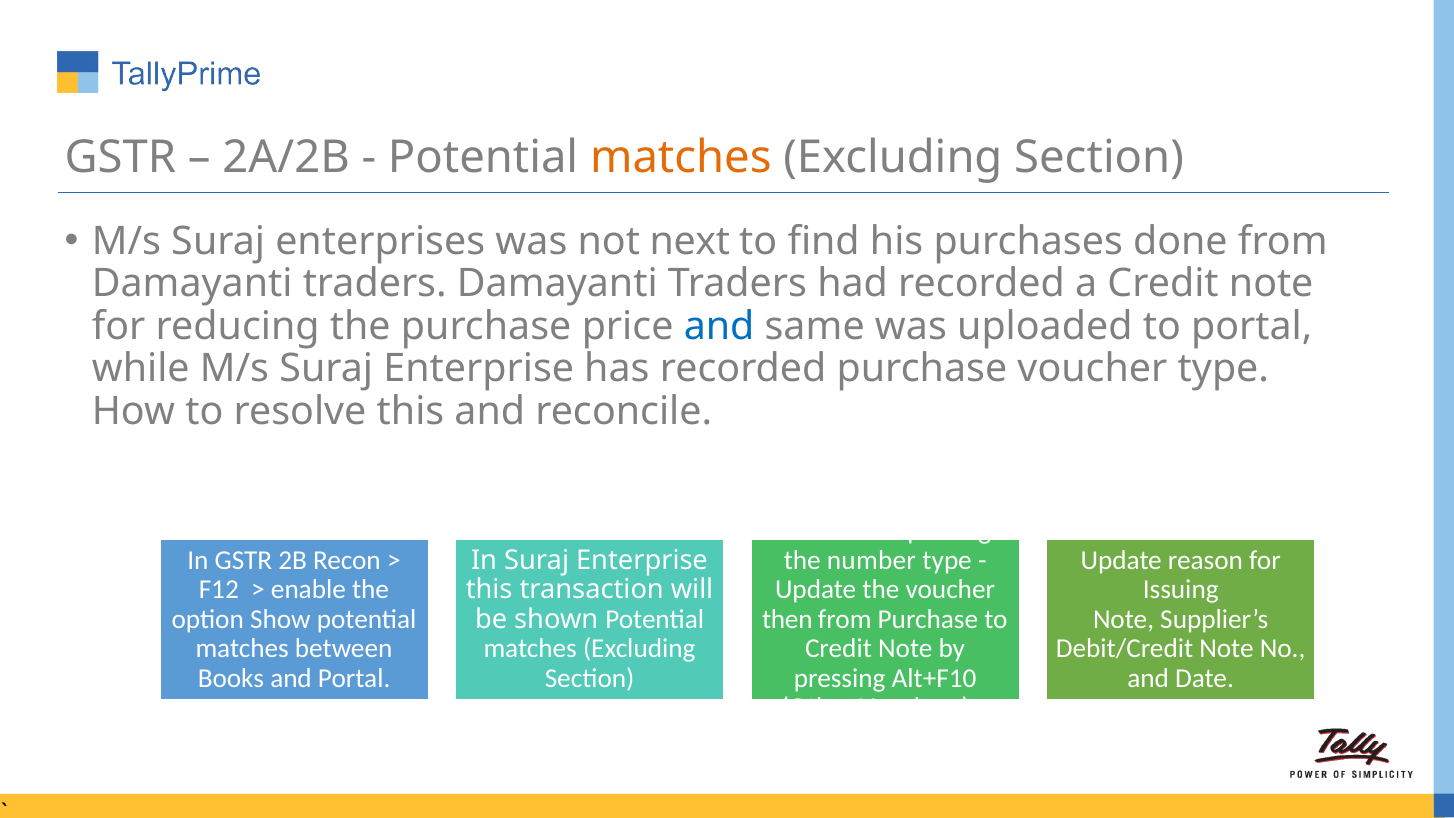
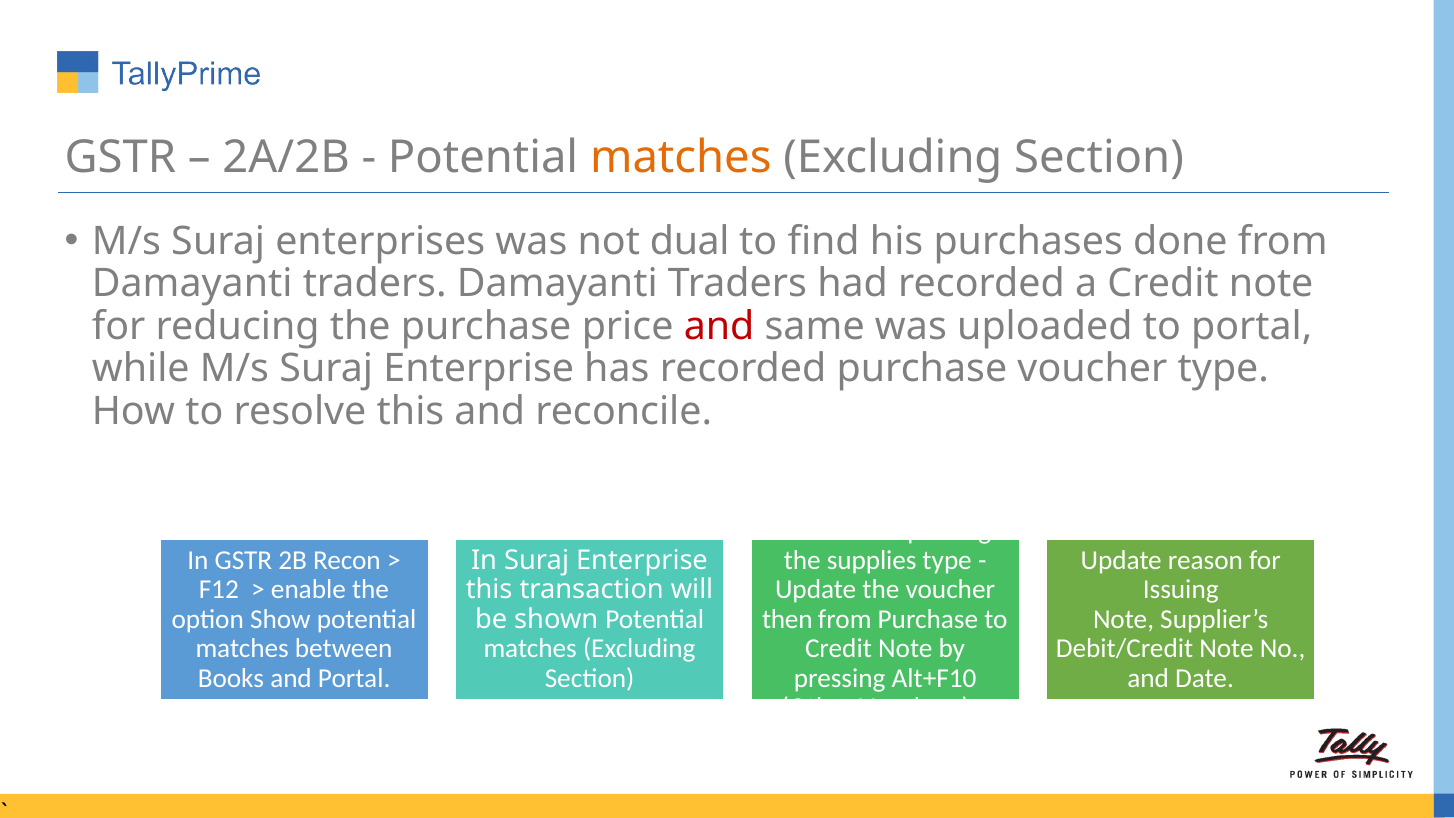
next: next -> dual
and at (719, 326) colour: blue -> red
number: number -> supplies
